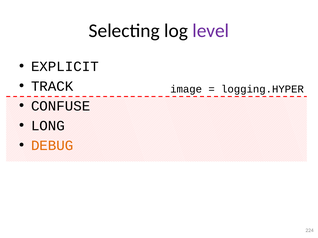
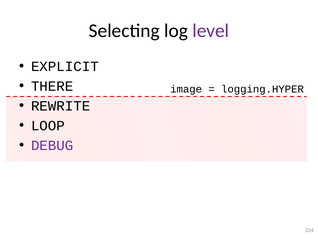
TRACK: TRACK -> THERE
CONFUSE: CONFUSE -> REWRITE
LONG: LONG -> LOOP
DEBUG colour: orange -> purple
